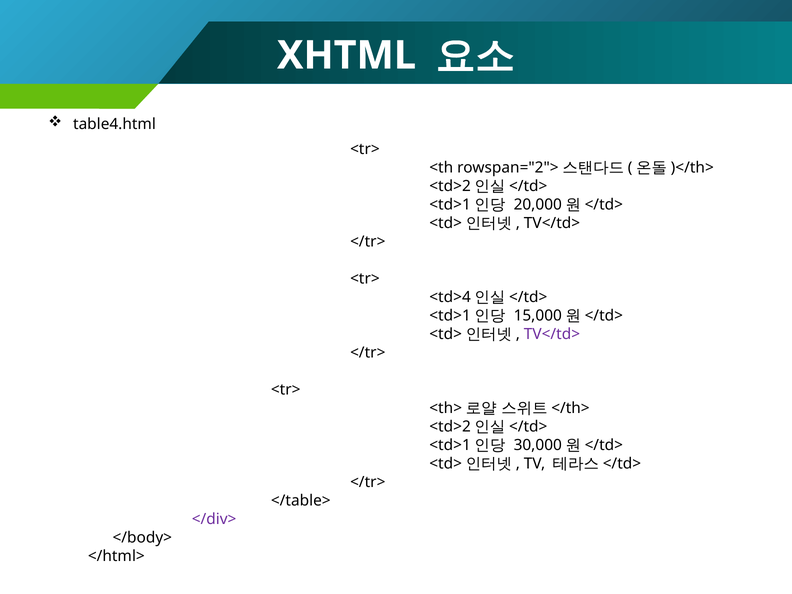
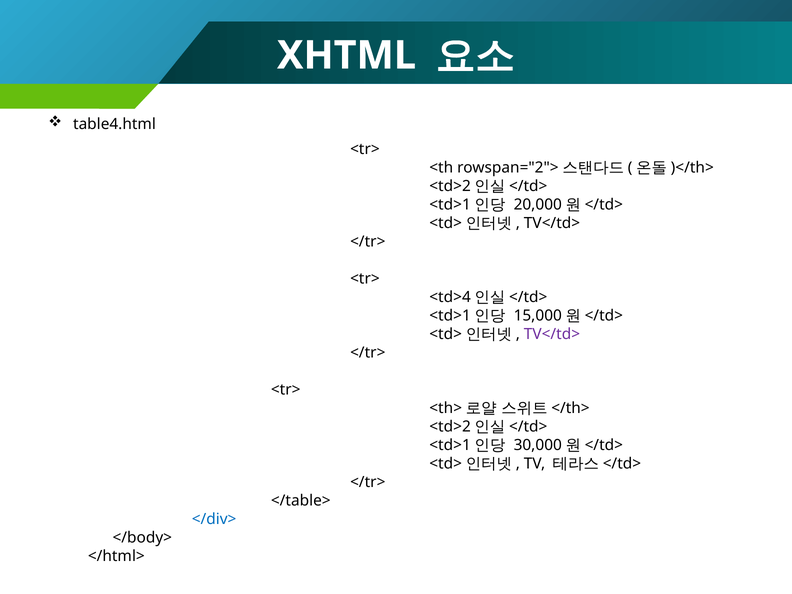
</div> colour: purple -> blue
